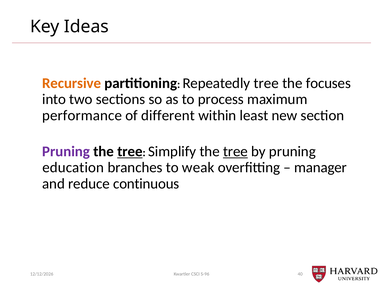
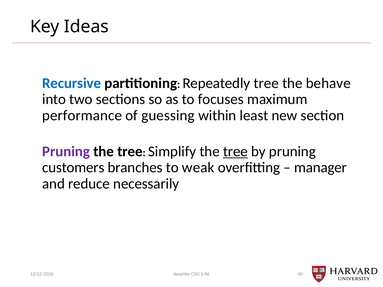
Recursive colour: orange -> blue
focuses: focuses -> behave
process: process -> focuses
different: different -> guessing
tree at (130, 152) underline: present -> none
education: education -> customers
continuous: continuous -> necessarily
